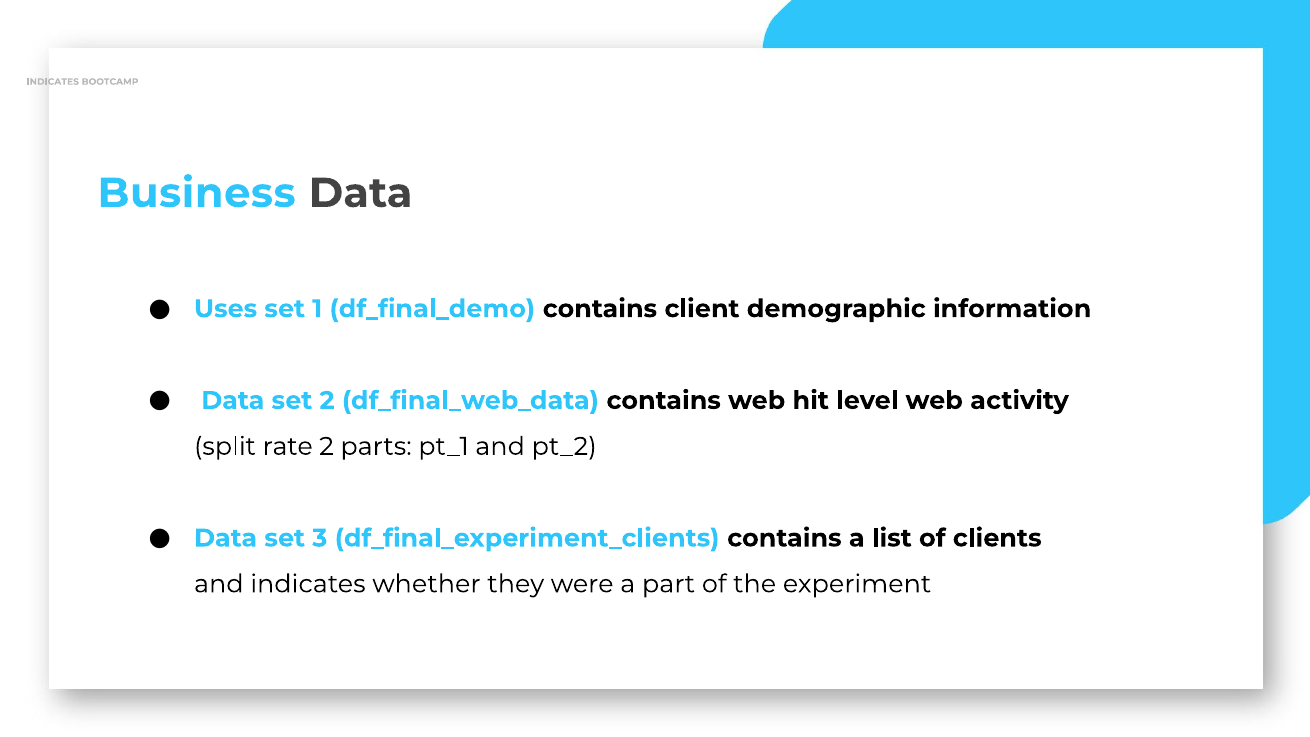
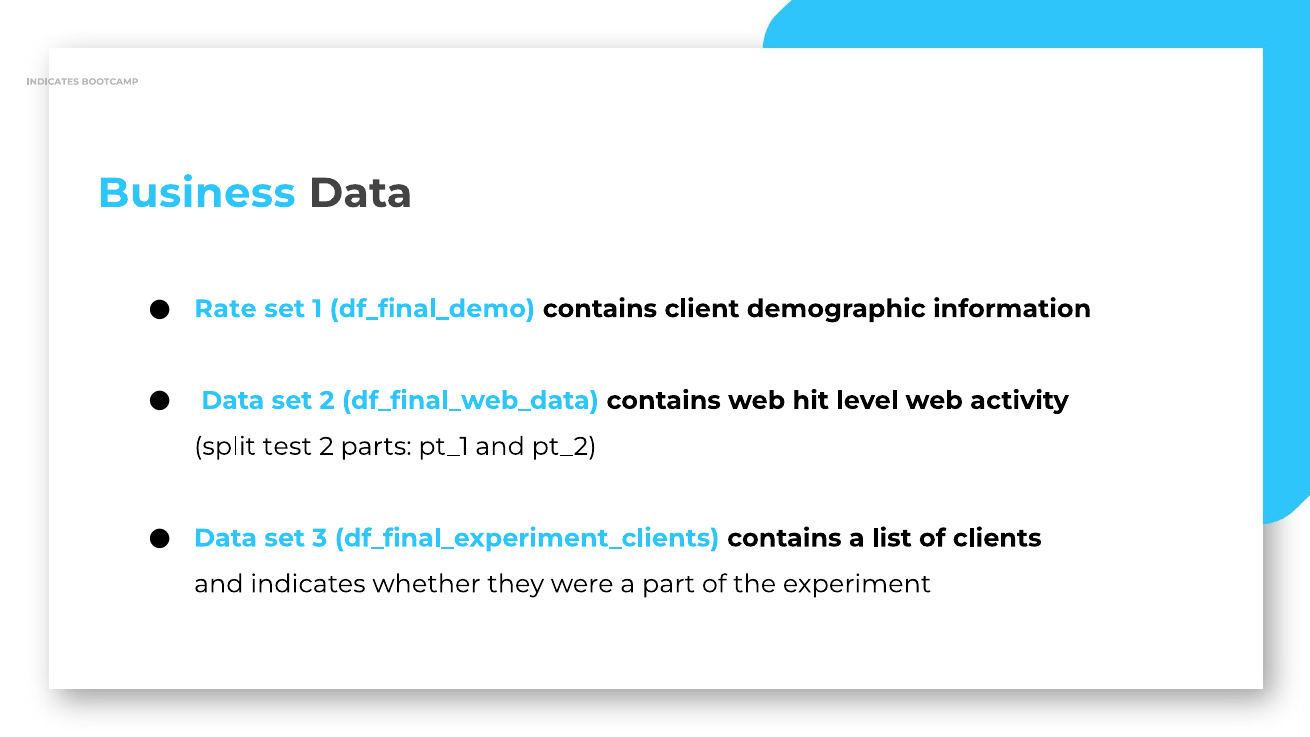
Uses: Uses -> Rate
rate: rate -> test
